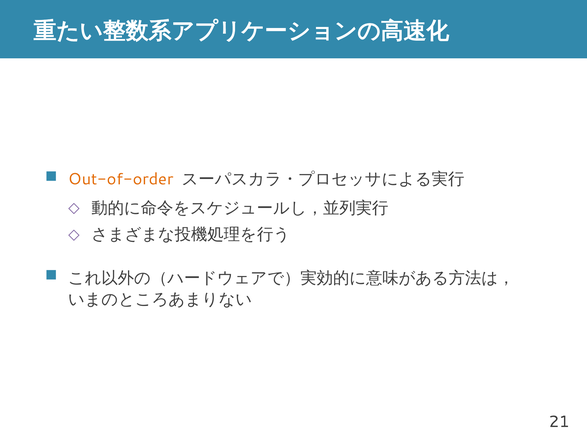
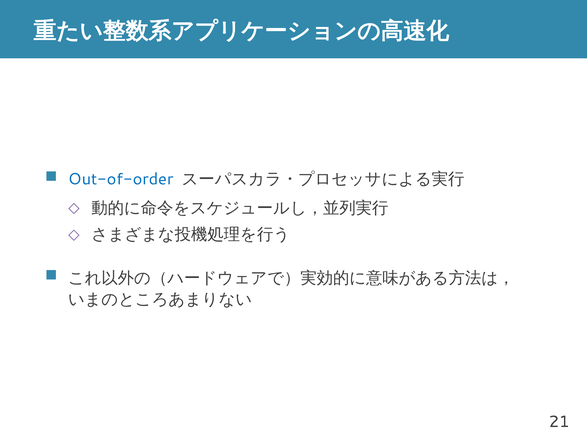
Out-of-order colour: orange -> blue
